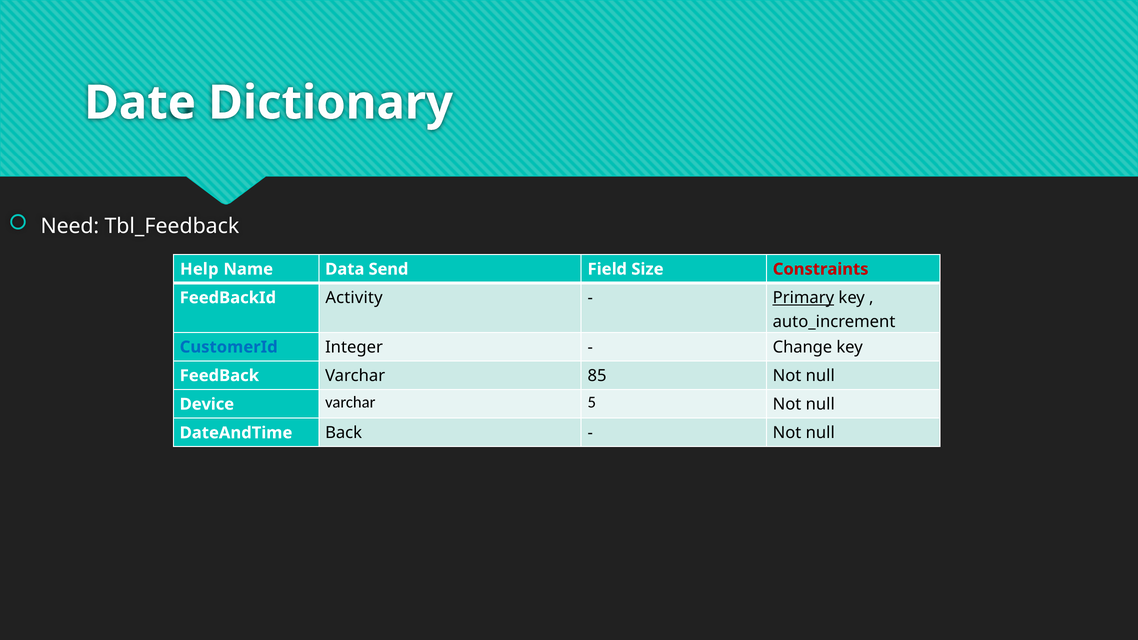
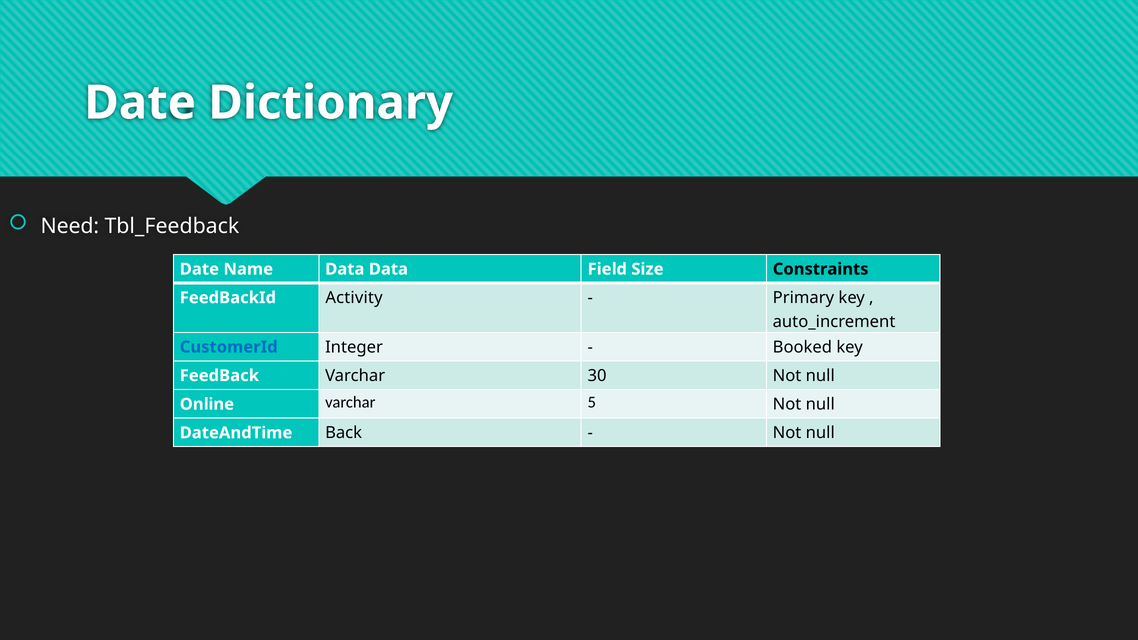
Help at (199, 269): Help -> Date
Data Send: Send -> Data
Constraints colour: red -> black
Primary underline: present -> none
Change: Change -> Booked
85: 85 -> 30
Device: Device -> Online
